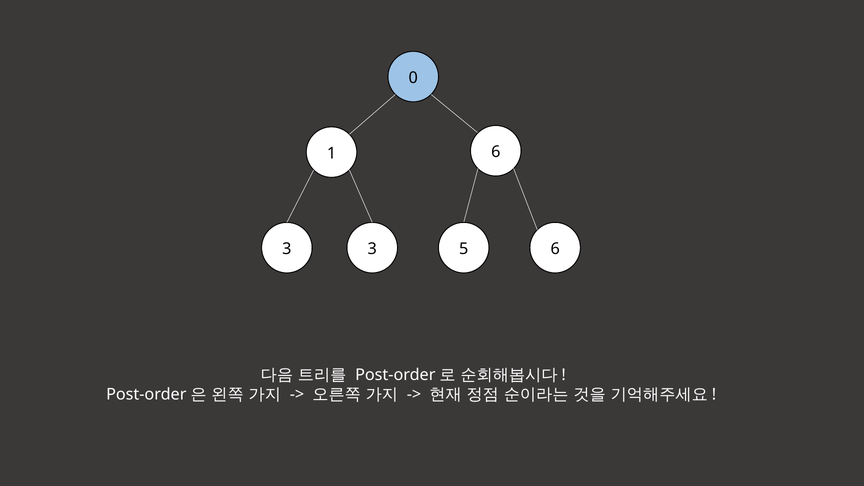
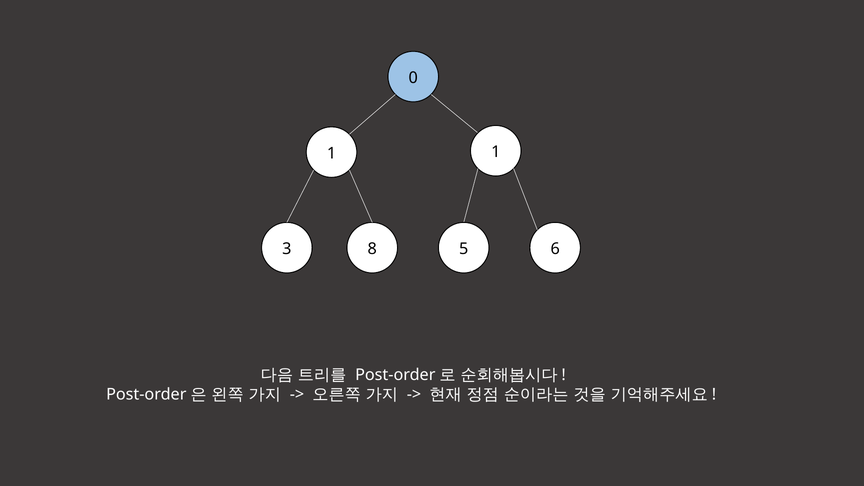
1 6: 6 -> 1
3 3: 3 -> 8
